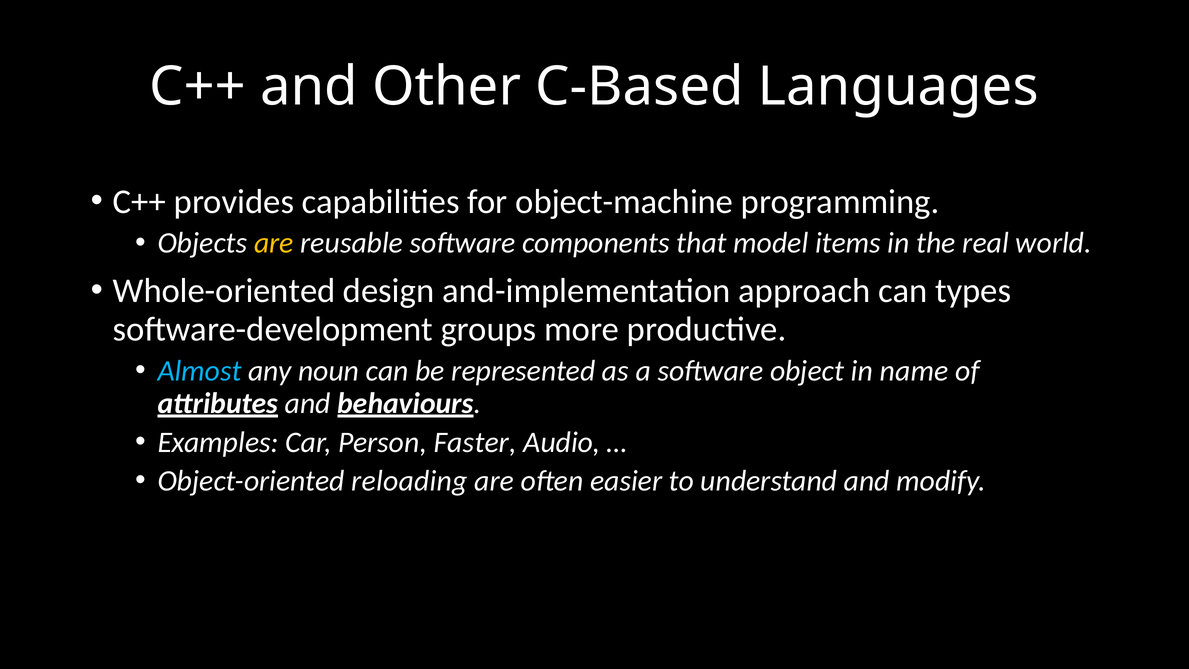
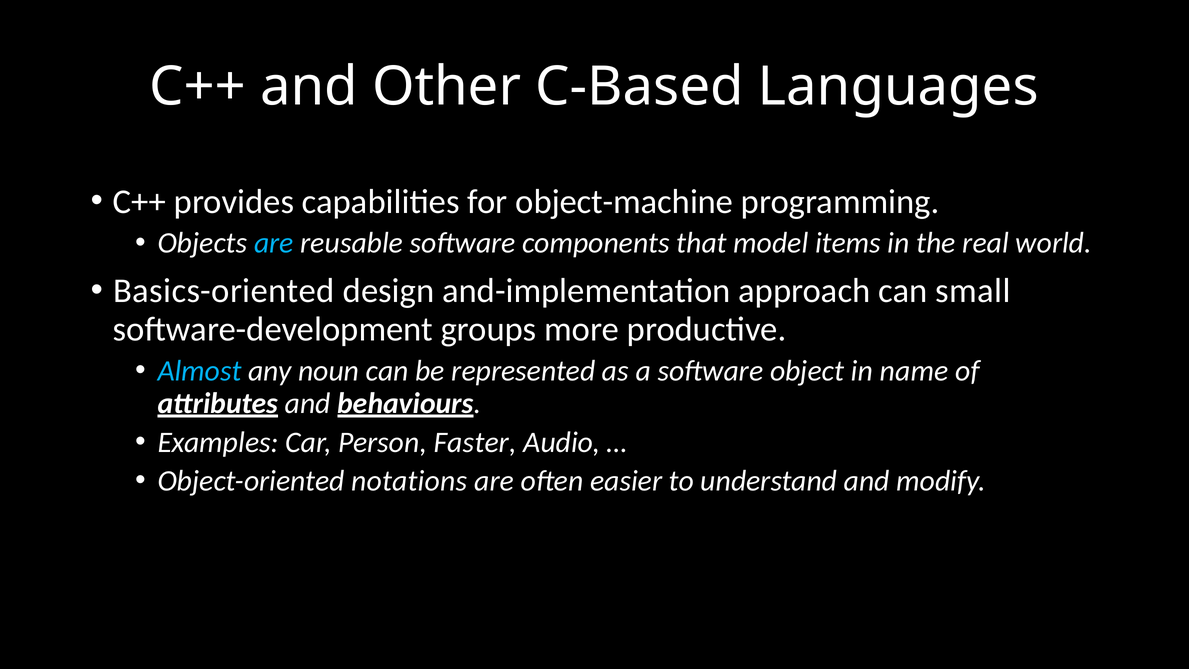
are at (274, 243) colour: yellow -> light blue
Whole-oriented: Whole-oriented -> Basics-oriented
types: types -> small
reloading: reloading -> notations
